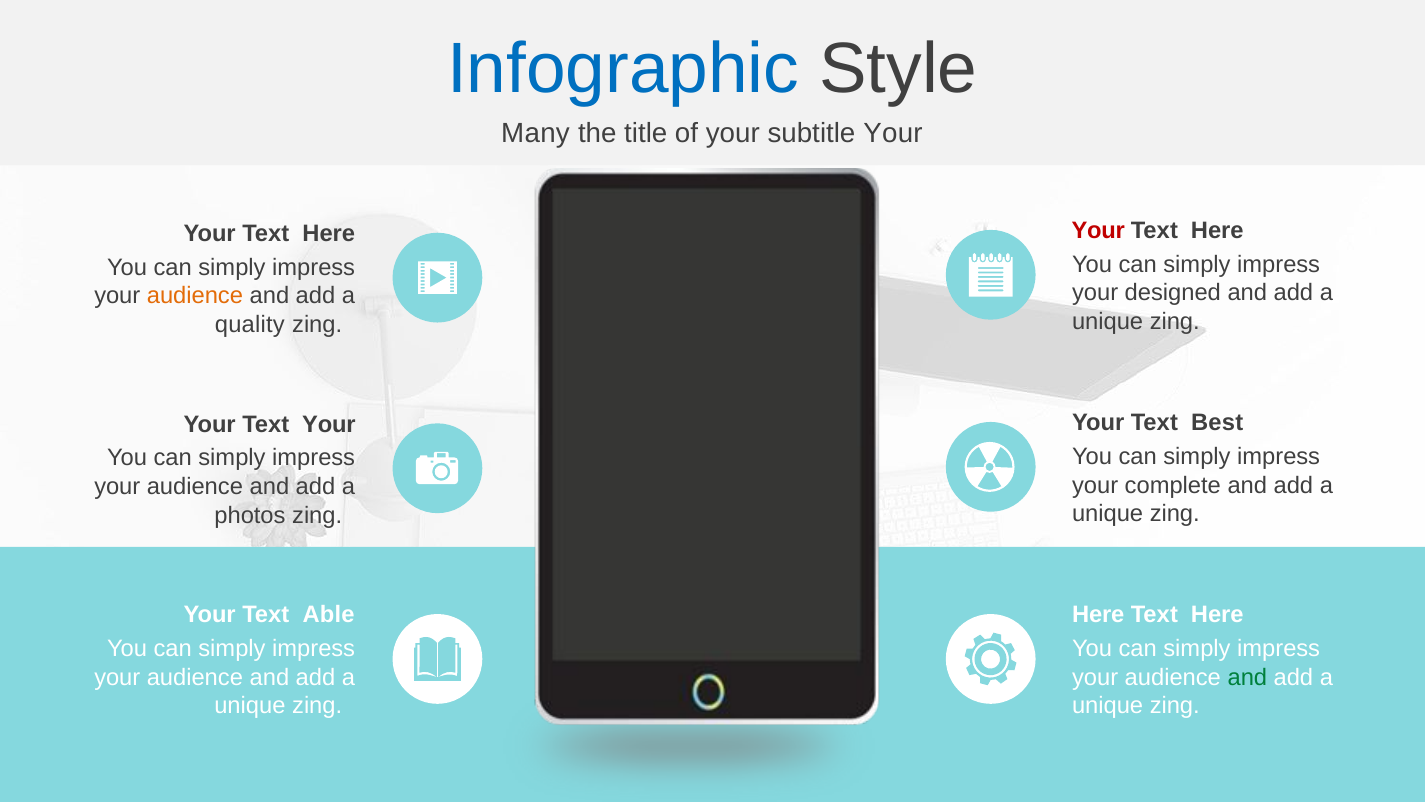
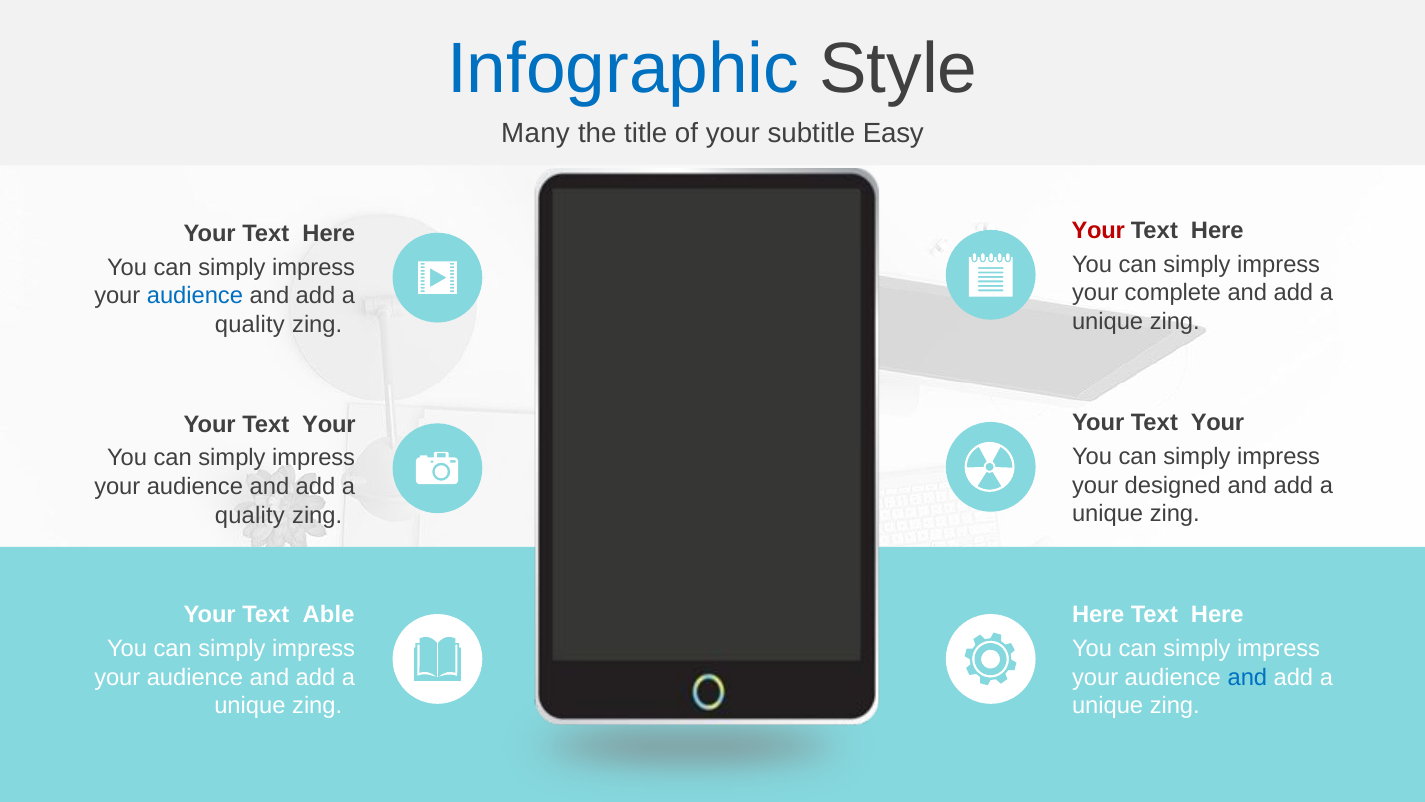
subtitle Your: Your -> Easy
designed: designed -> complete
audience at (195, 296) colour: orange -> blue
Best at (1217, 423): Best -> Your
complete: complete -> designed
photos at (250, 515): photos -> quality
and at (1247, 677) colour: green -> blue
